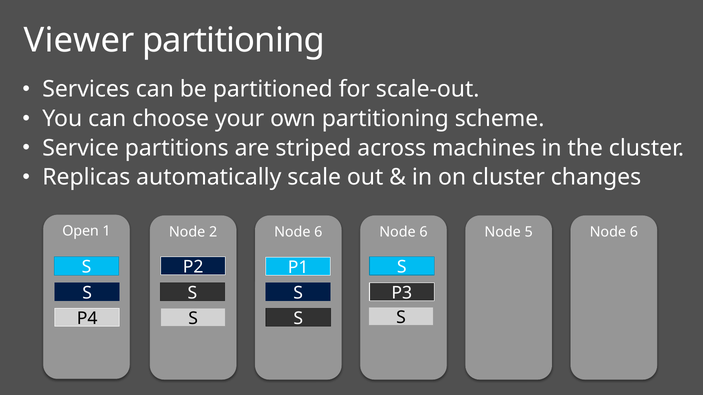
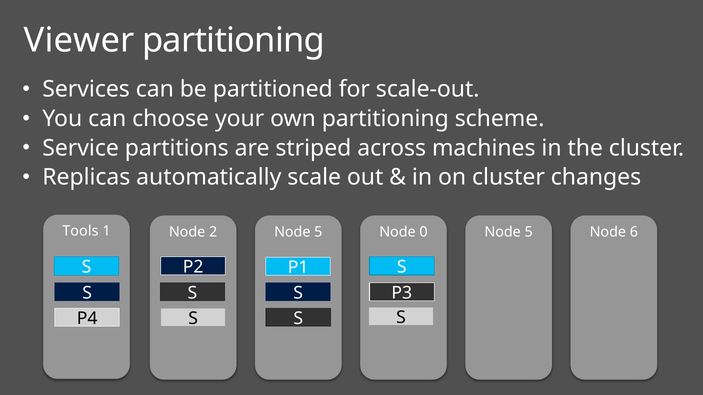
Open: Open -> Tools
6 at (318, 232): 6 -> 5
6 at (424, 232): 6 -> 0
